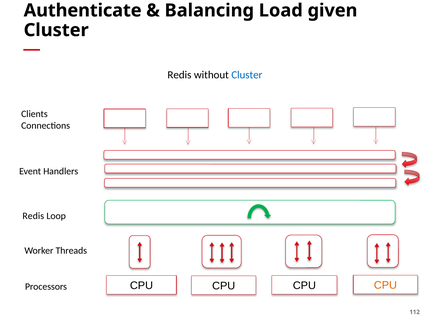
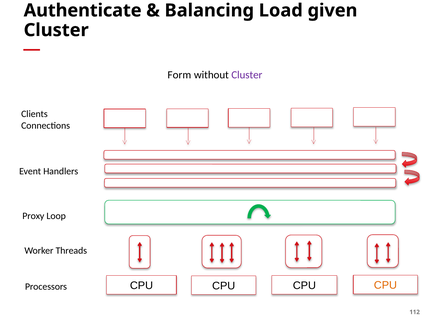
Redis at (179, 75): Redis -> Form
Cluster at (247, 75) colour: blue -> purple
Redis at (33, 216): Redis -> Proxy
